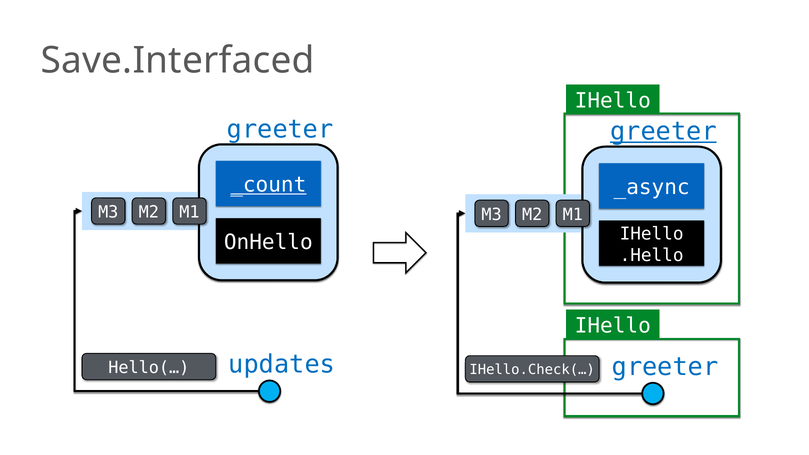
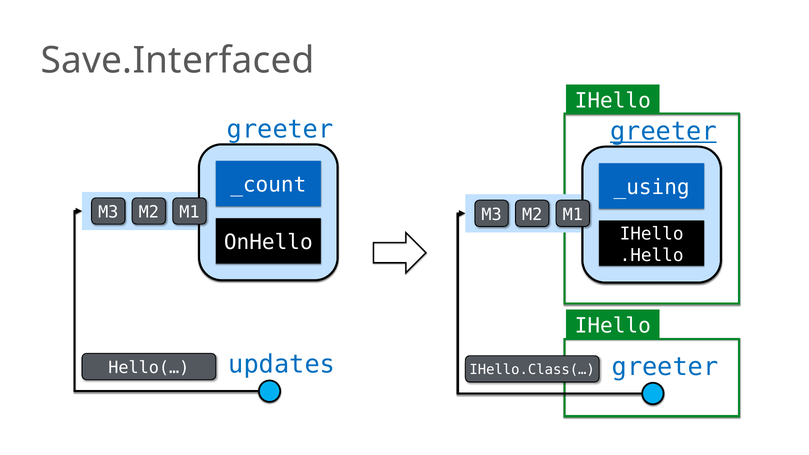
_count underline: present -> none
_async: _async -> _using
IHello.Check(…: IHello.Check(… -> IHello.Class(…
